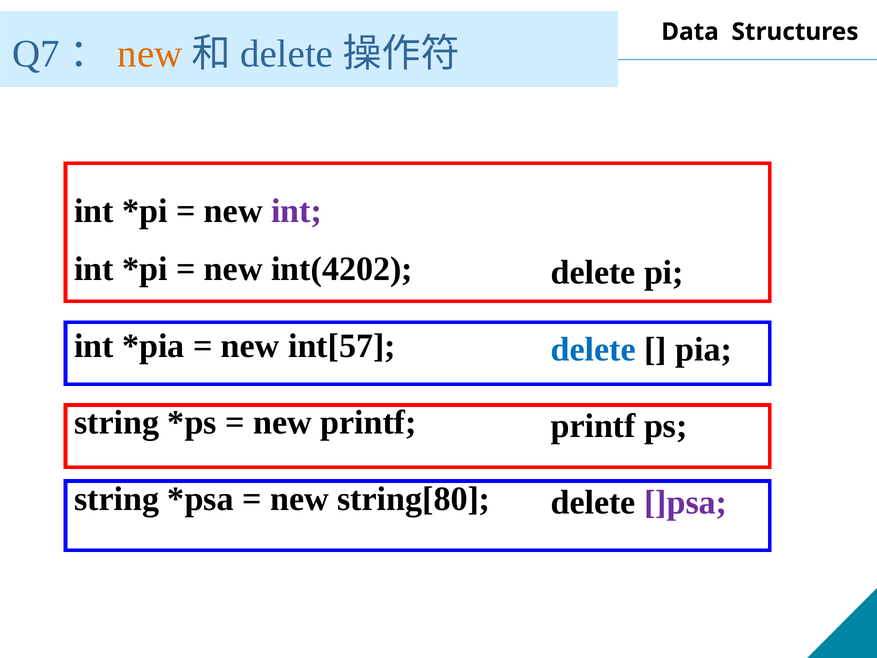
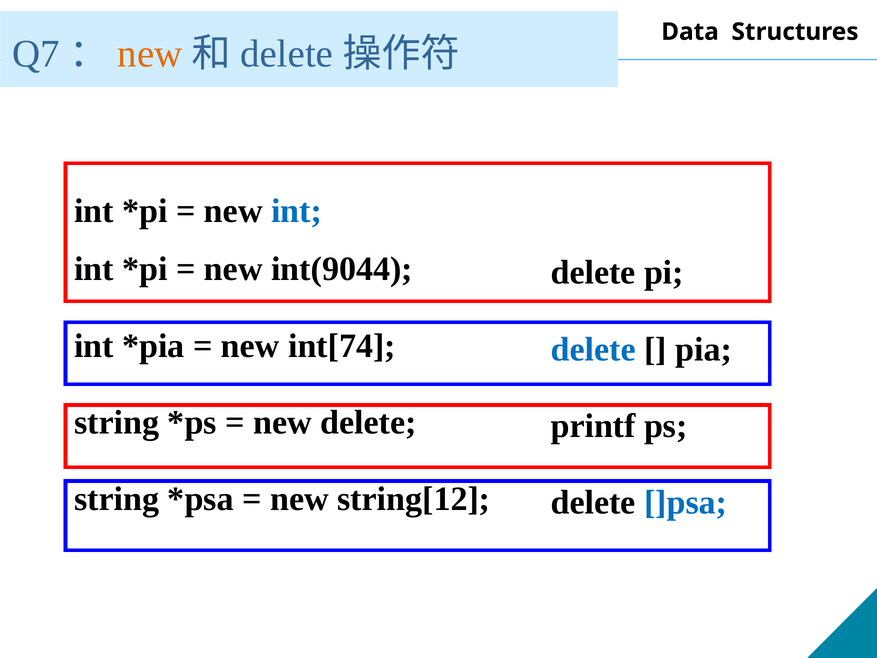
int at (297, 211) colour: purple -> blue
int(4202: int(4202 -> int(9044
int[57: int[57 -> int[74
new printf: printf -> delete
string[80: string[80 -> string[12
]psa colour: purple -> blue
